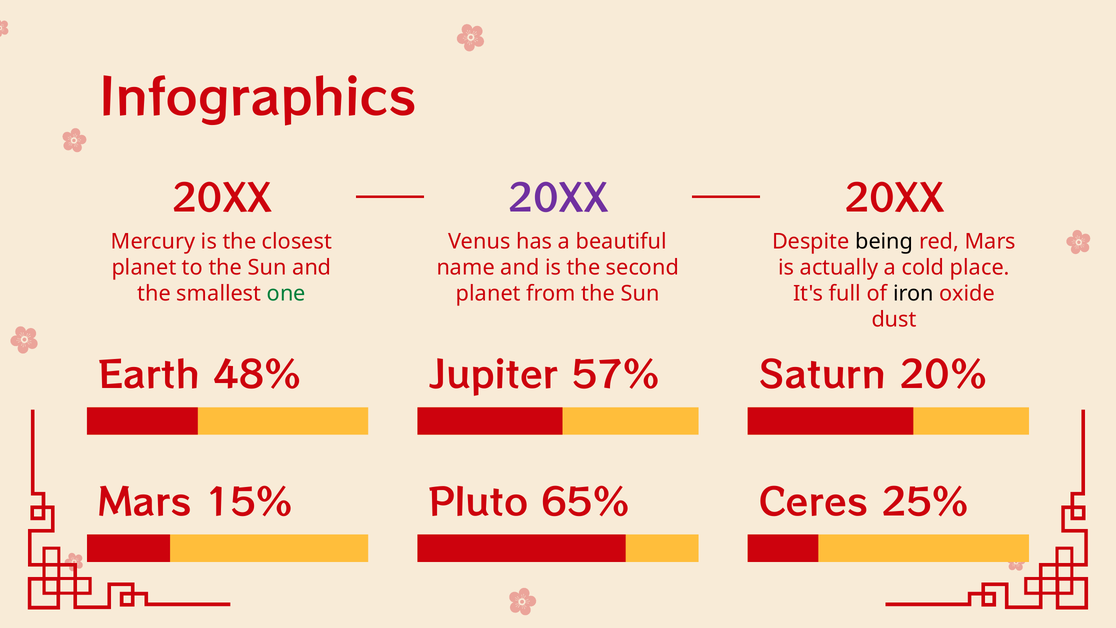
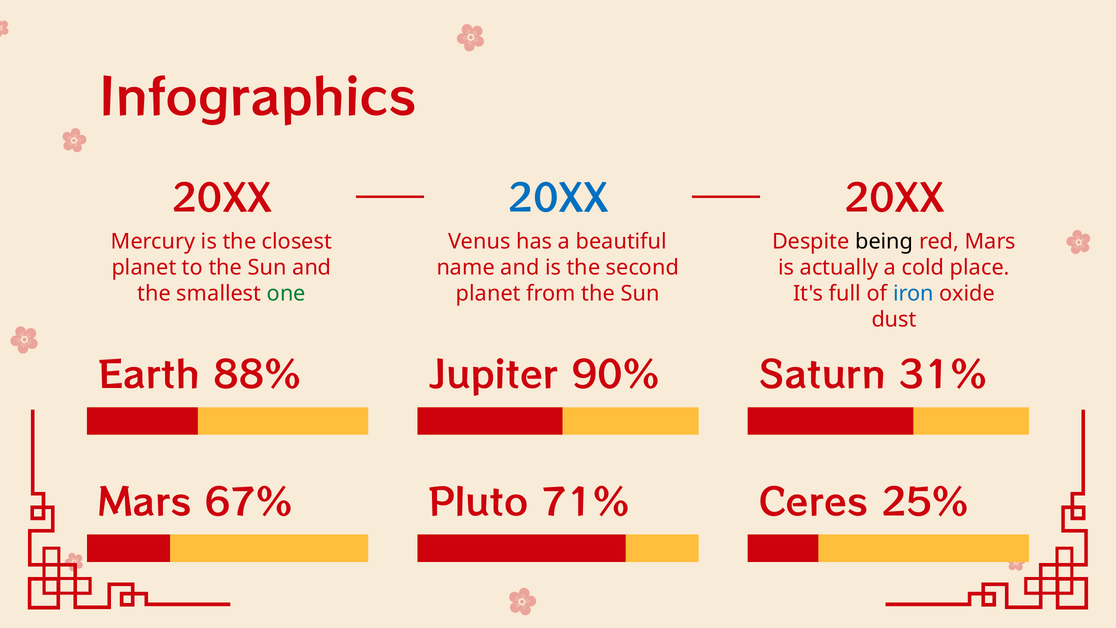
20XX at (558, 199) colour: purple -> blue
iron colour: black -> blue
48%: 48% -> 88%
57%: 57% -> 90%
20%: 20% -> 31%
15%: 15% -> 67%
65%: 65% -> 71%
